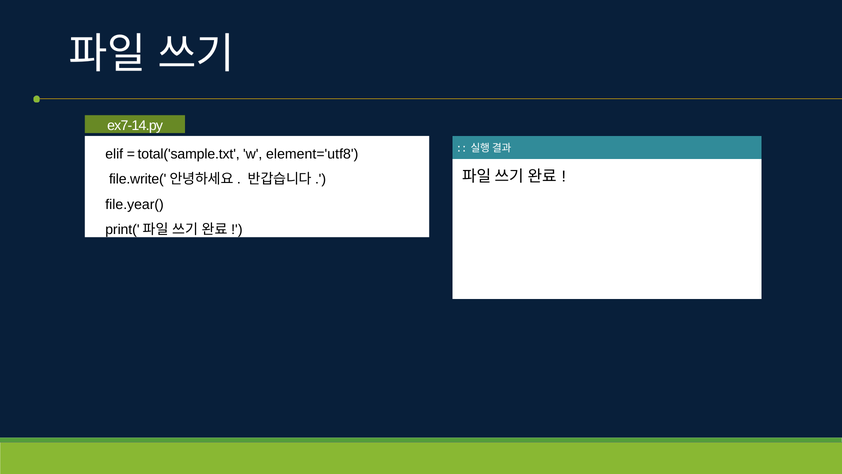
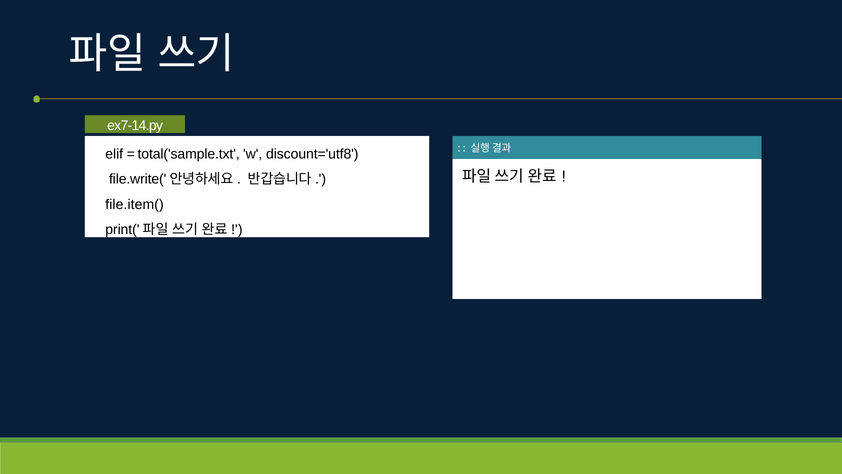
element='utf8: element='utf8 -> discount='utf8
file.year(: file.year( -> file.item(
